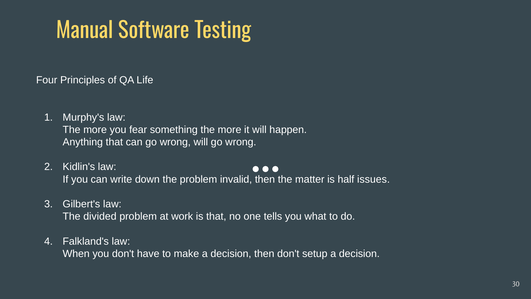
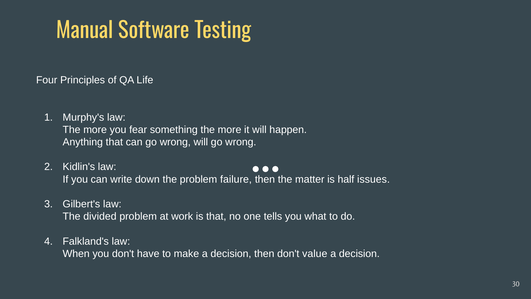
invalid: invalid -> failure
setup: setup -> value
